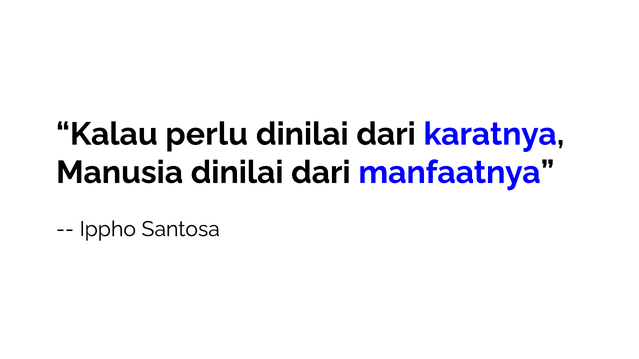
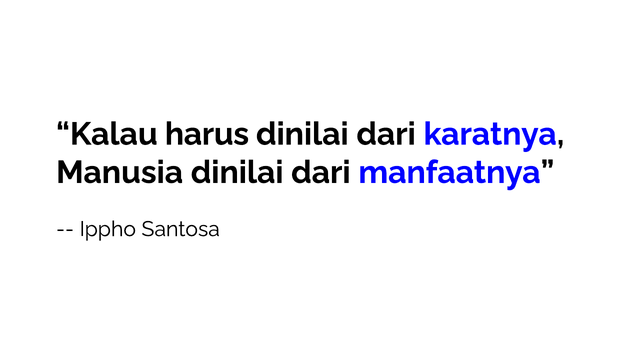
perlu: perlu -> harus
